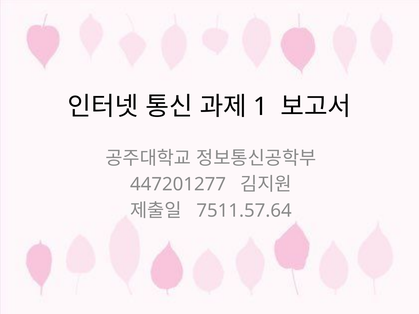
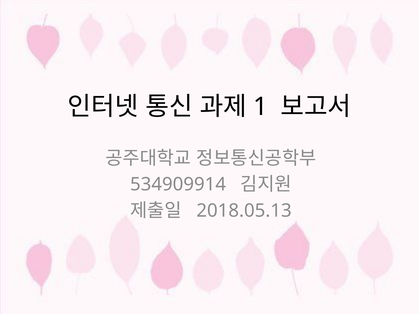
447201277: 447201277 -> 534909914
7511.57.64: 7511.57.64 -> 2018.05.13
